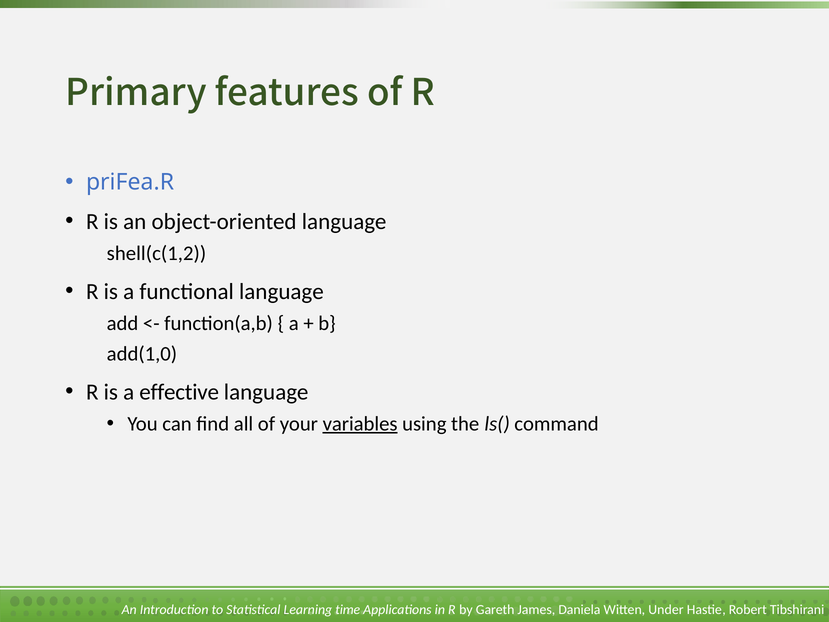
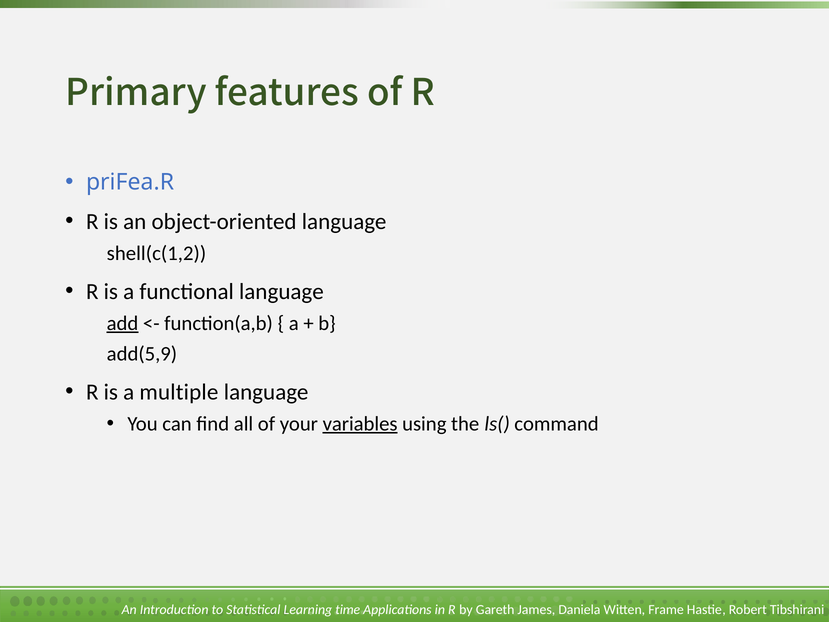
add underline: none -> present
add(1,0: add(1,0 -> add(5,9
effective: effective -> multiple
Under: Under -> Frame
